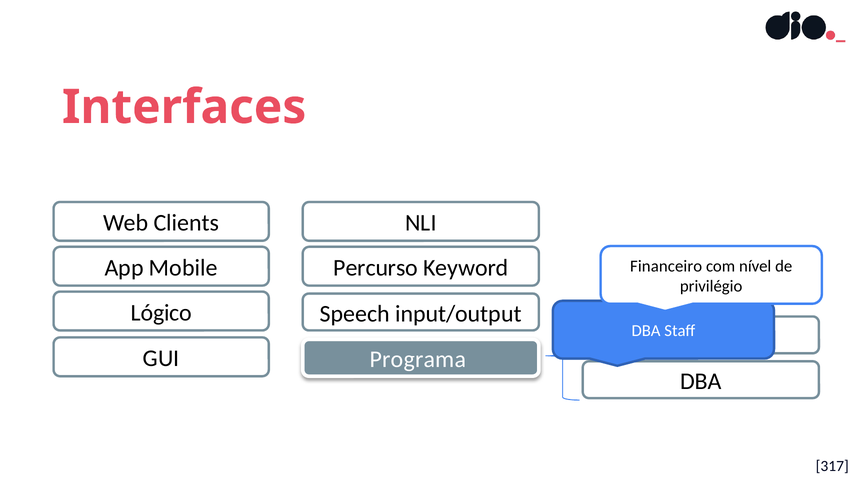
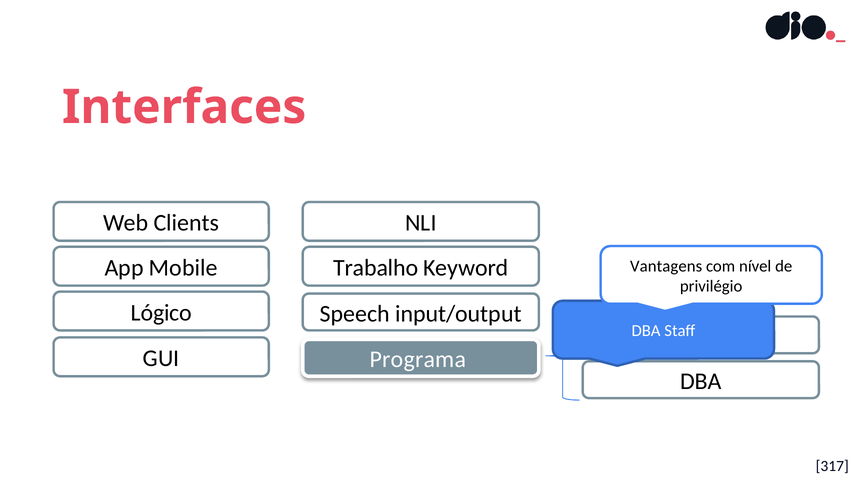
Percurso: Percurso -> Trabalho
Financeiro: Financeiro -> Vantagens
